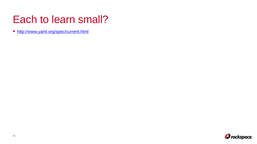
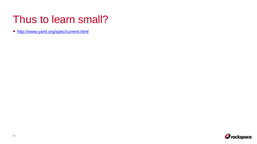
Each: Each -> Thus
